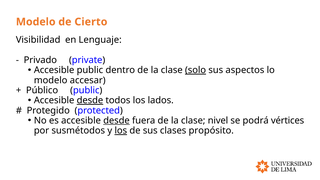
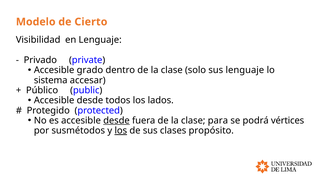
Accesible public: public -> grado
solo underline: present -> none
sus aspectos: aspectos -> lenguaje
modelo at (51, 80): modelo -> sistema
desde at (90, 100) underline: present -> none
nivel: nivel -> para
